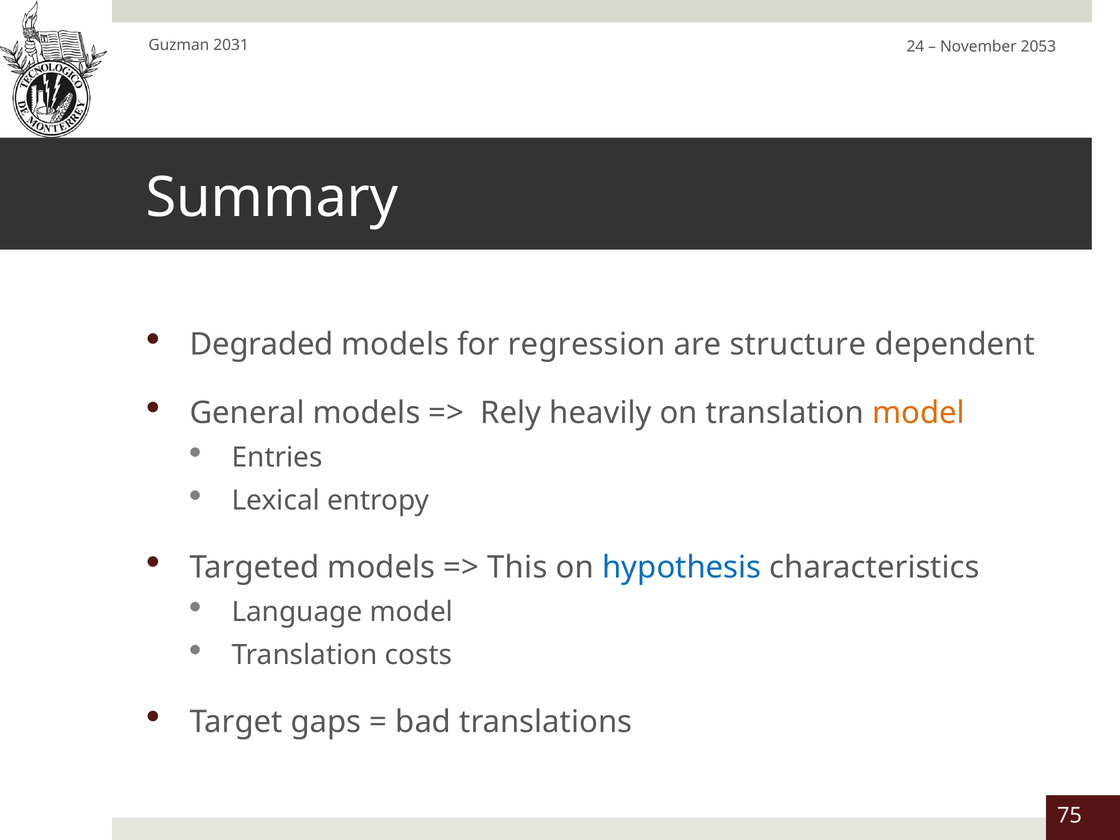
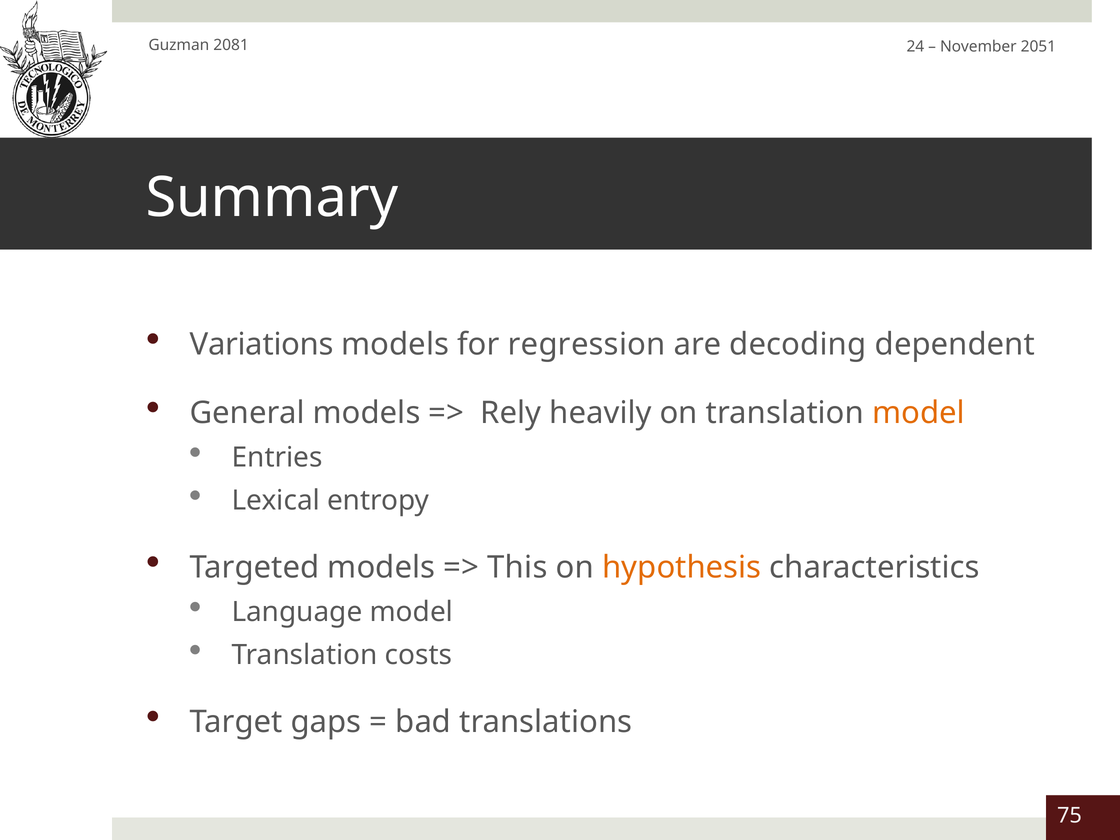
2031: 2031 -> 2081
2053: 2053 -> 2051
Degraded: Degraded -> Variations
structure: structure -> decoding
hypothesis colour: blue -> orange
